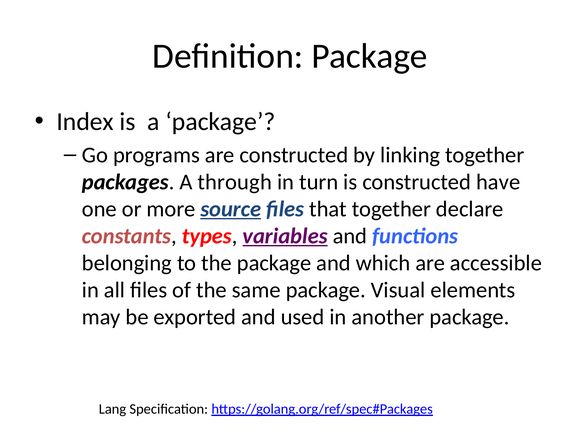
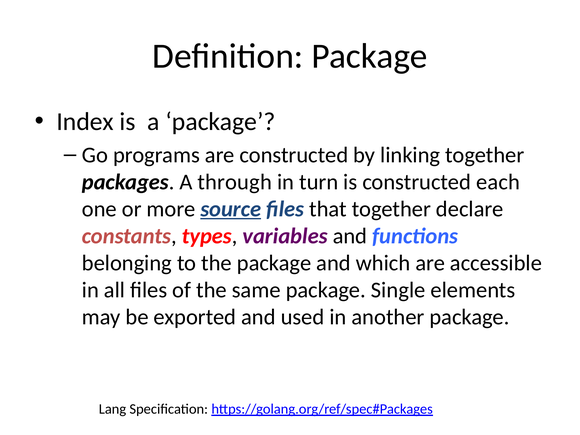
have: have -> each
variables underline: present -> none
Visual: Visual -> Single
